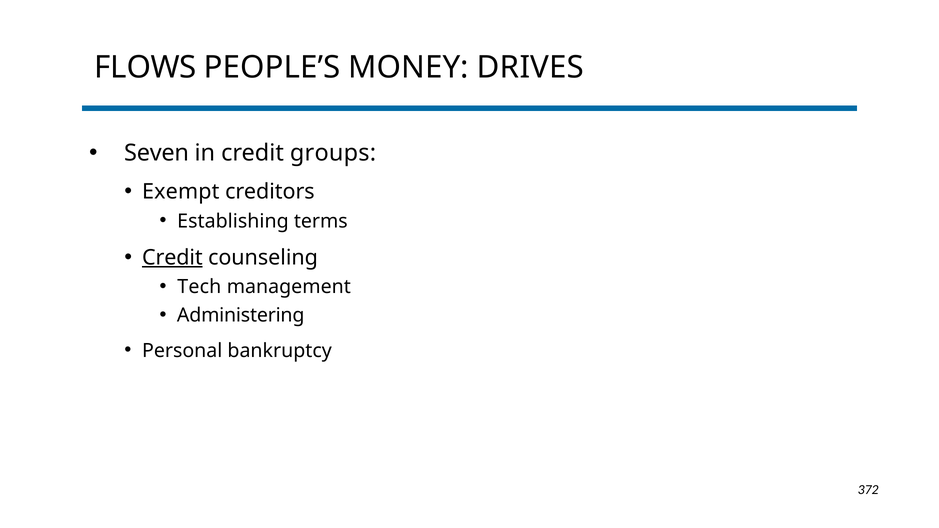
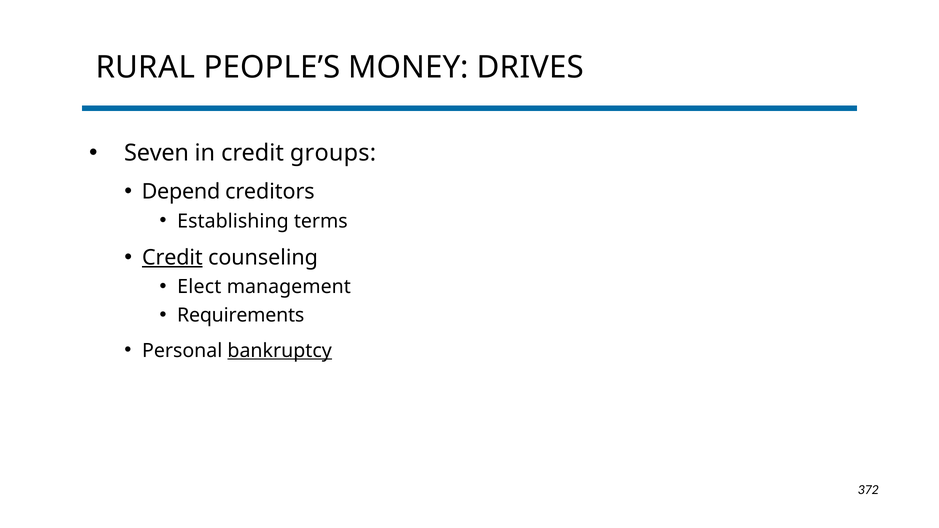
FLOWS: FLOWS -> RURAL
Exempt: Exempt -> Depend
Tech: Tech -> Elect
Administering: Administering -> Requirements
bankruptcy underline: none -> present
